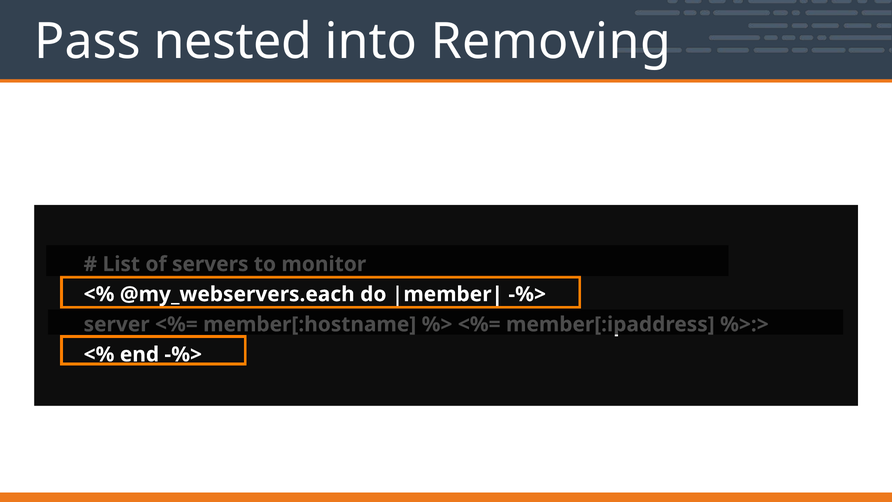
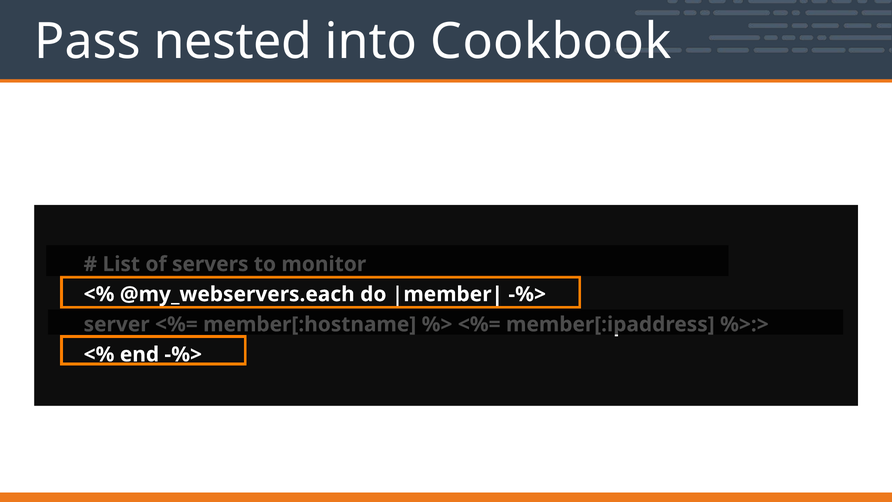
Removing: Removing -> Cookbook
